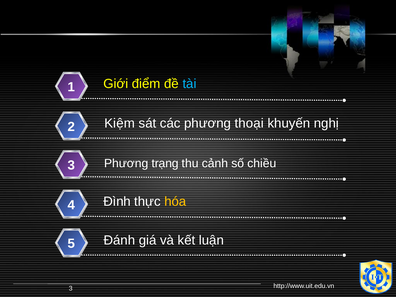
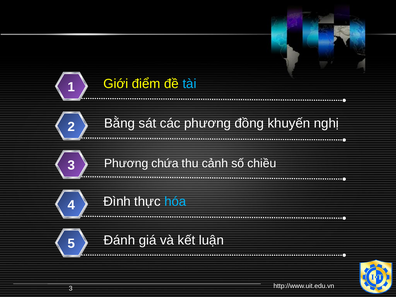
Kiệm: Kiệm -> Bằng
thoại: thoại -> đồng
trạng: trạng -> chứa
hóa colour: yellow -> light blue
